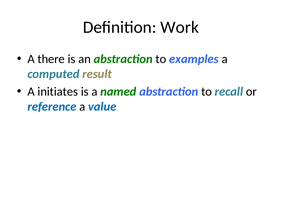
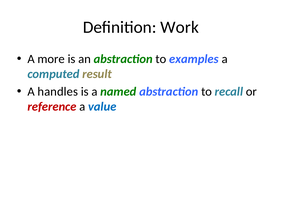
there: there -> more
initiates: initiates -> handles
reference colour: blue -> red
